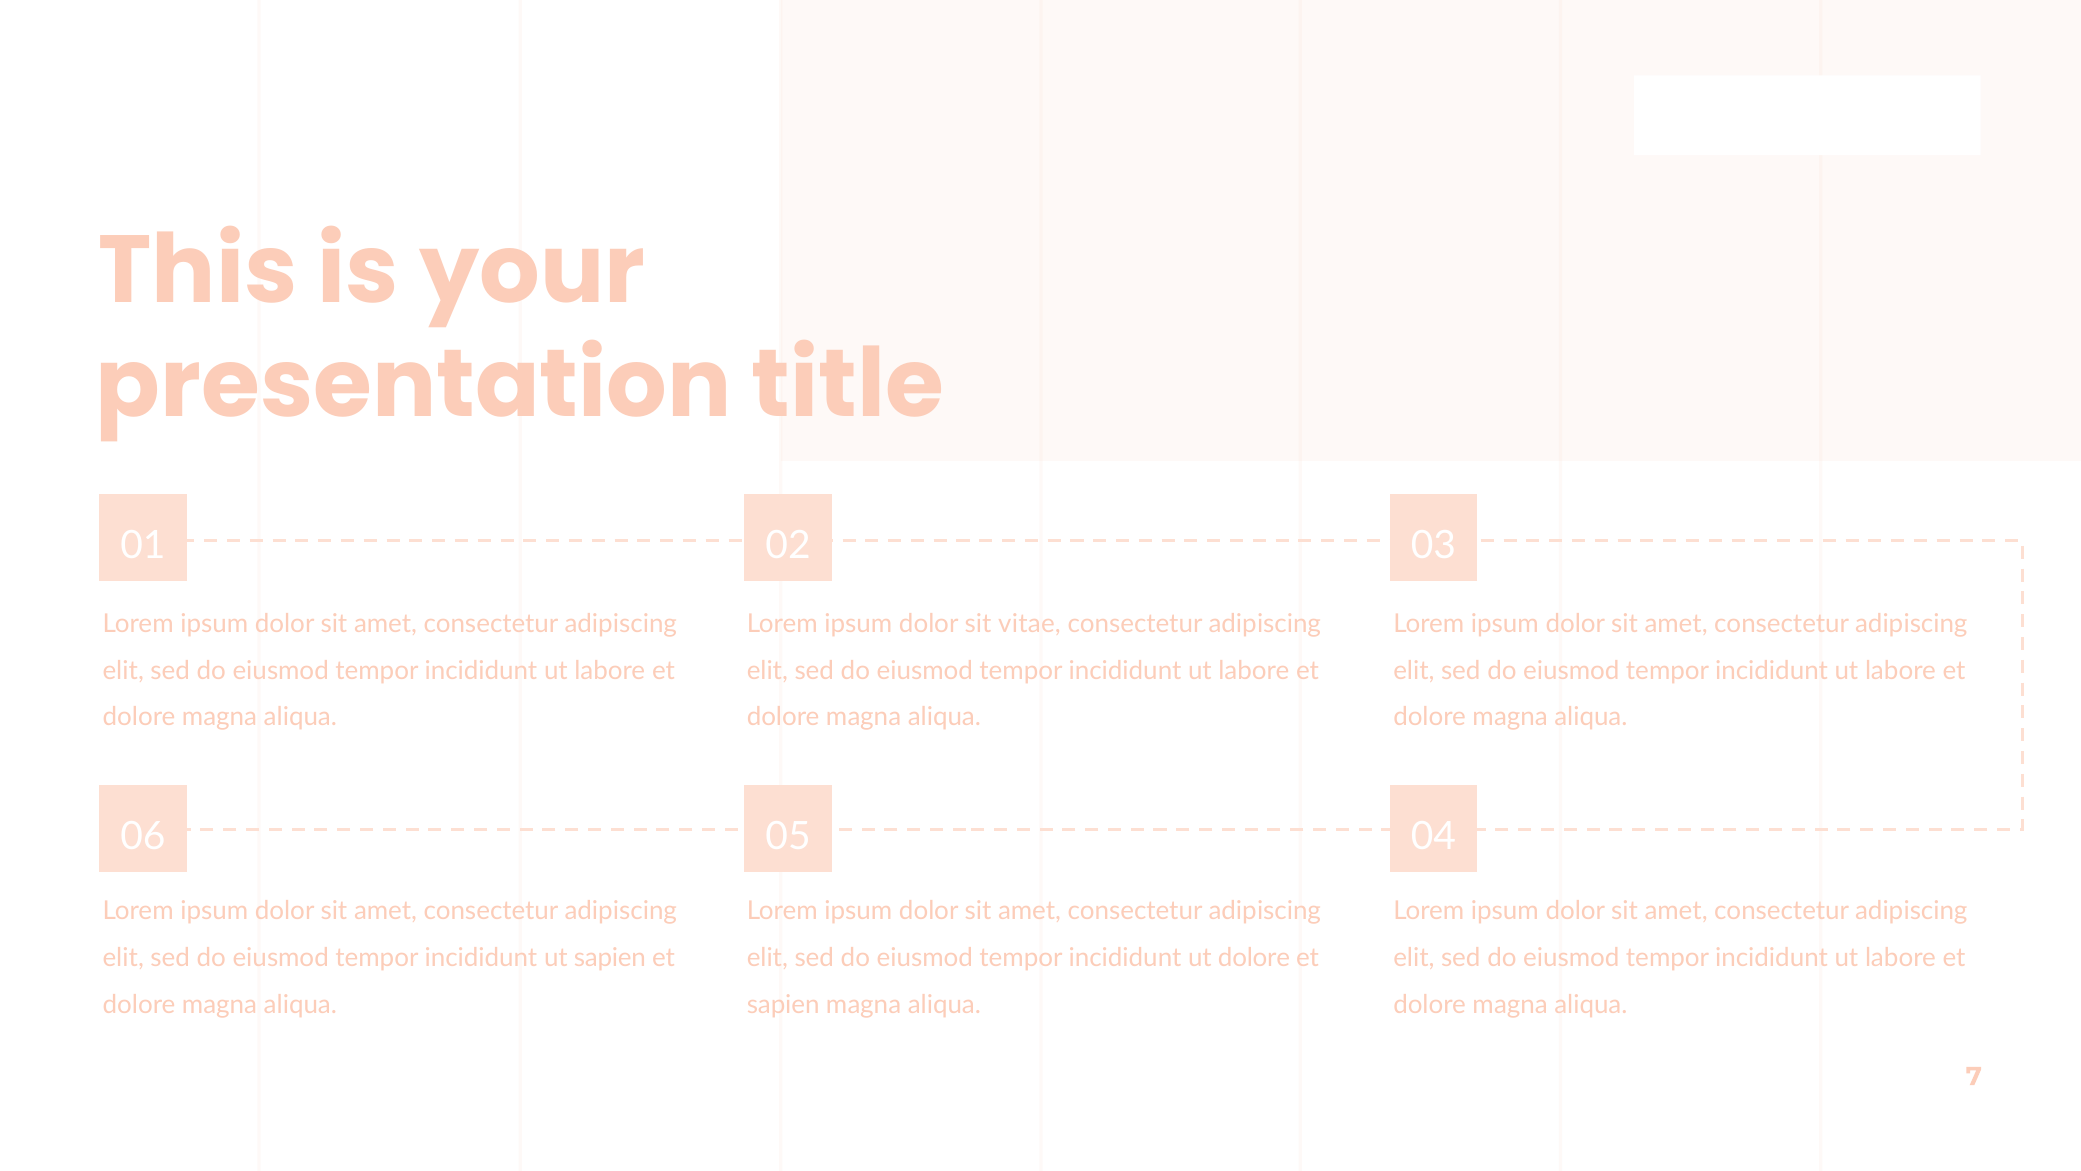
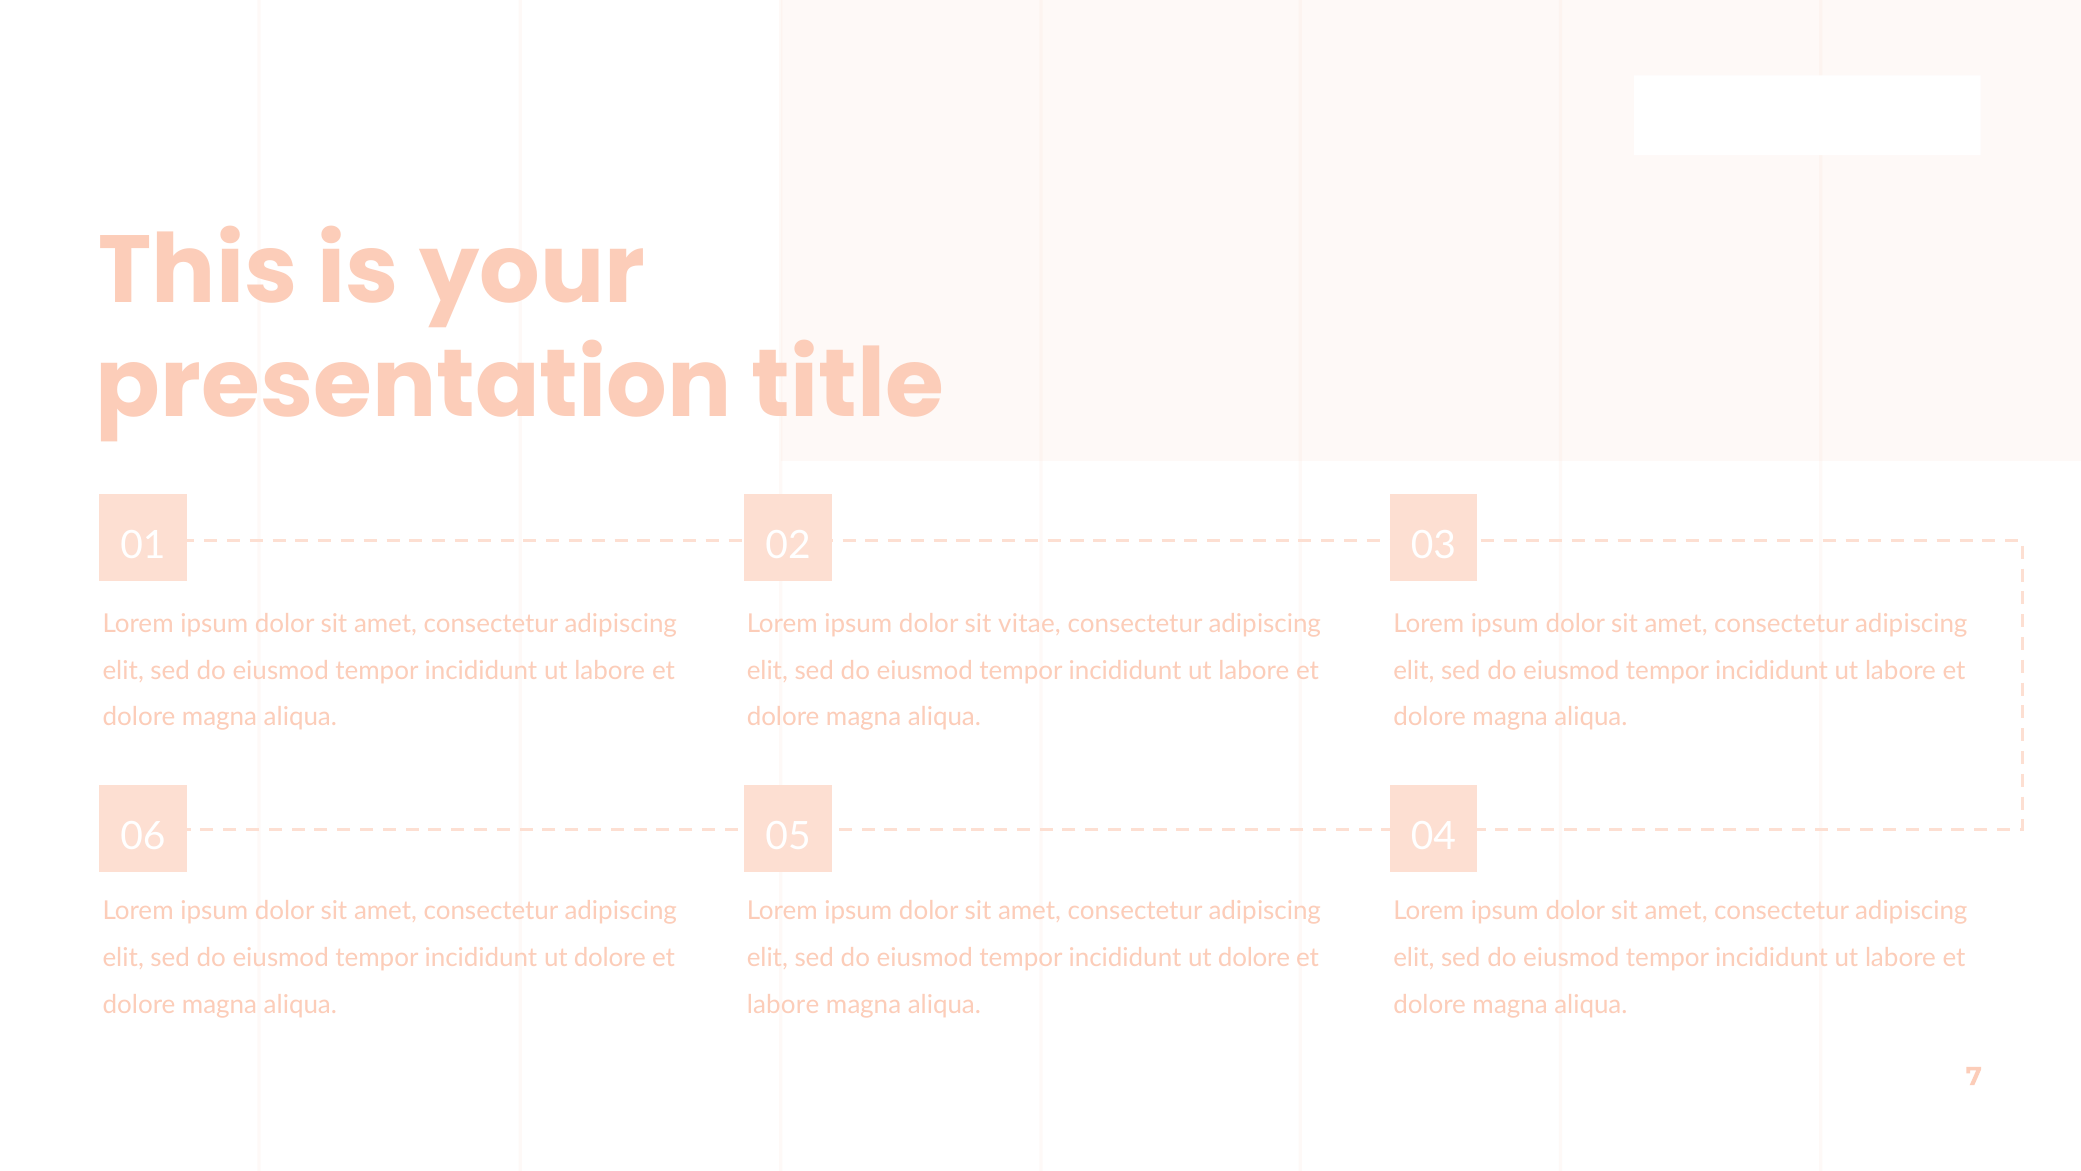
sapien at (610, 958): sapien -> dolore
sapien at (783, 1004): sapien -> labore
